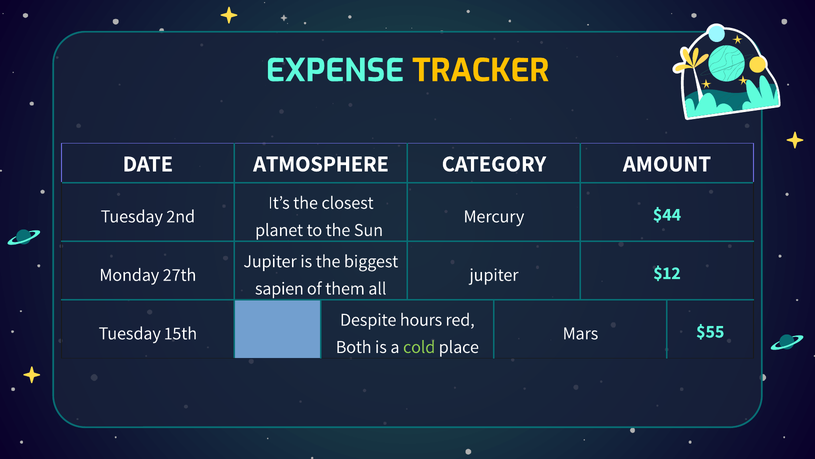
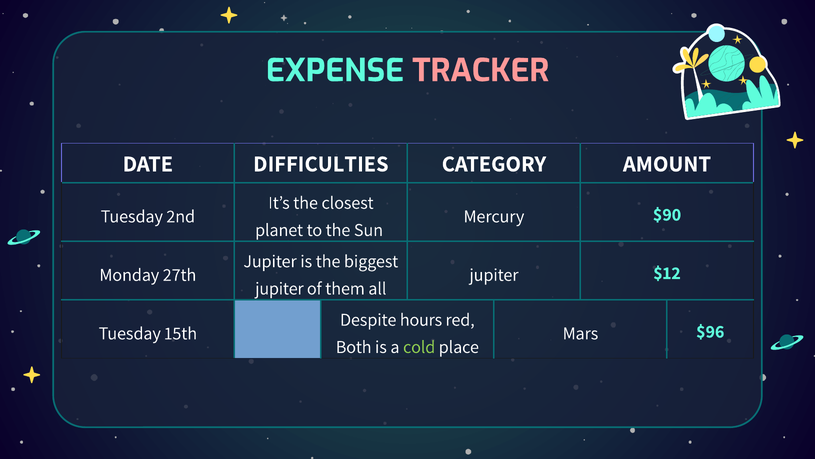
TRACKER colour: yellow -> pink
ATMOSPHERE: ATMOSPHERE -> DIFFICULTIES
$44: $44 -> $90
sapien at (279, 288): sapien -> jupiter
$55: $55 -> $96
